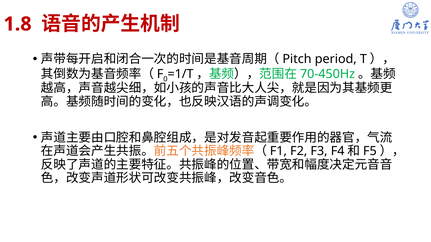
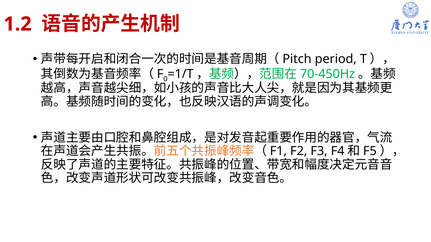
1.8: 1.8 -> 1.2
